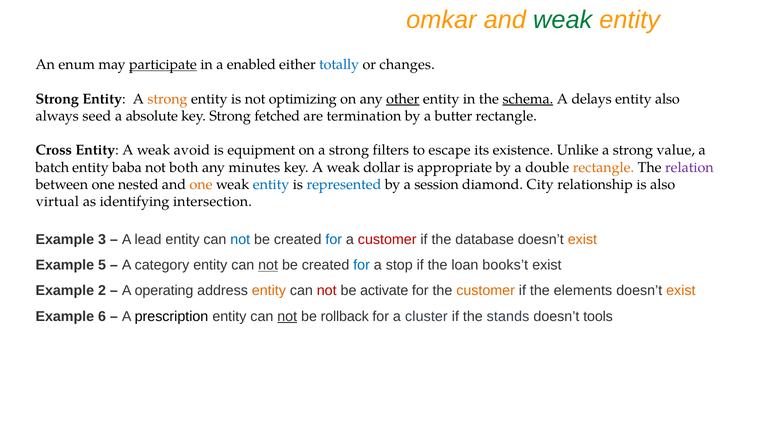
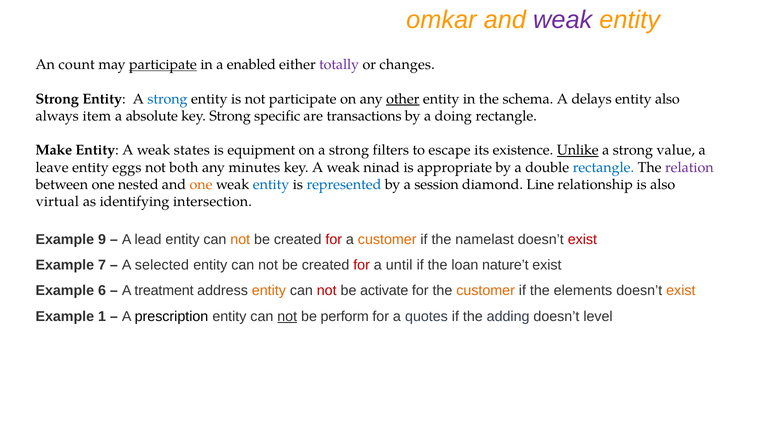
weak at (563, 20) colour: green -> purple
enum: enum -> count
totally colour: blue -> purple
strong at (167, 99) colour: orange -> blue
not optimizing: optimizing -> participate
schema underline: present -> none
seed: seed -> item
fetched: fetched -> specific
termination: termination -> transactions
butter: butter -> doing
Cross: Cross -> Make
avoid: avoid -> states
Unlike underline: none -> present
batch: batch -> leave
baba: baba -> eggs
dollar: dollar -> ninad
rectangle at (603, 167) colour: orange -> blue
City: City -> Line
3: 3 -> 9
not at (240, 239) colour: blue -> orange
for at (334, 239) colour: blue -> red
customer at (387, 239) colour: red -> orange
database: database -> namelast
exist at (582, 239) colour: orange -> red
5: 5 -> 7
category: category -> selected
not at (268, 265) underline: present -> none
for at (362, 265) colour: blue -> red
stop: stop -> until
books’t: books’t -> nature’t
2: 2 -> 6
operating: operating -> treatment
6: 6 -> 1
rollback: rollback -> perform
cluster: cluster -> quotes
stands: stands -> adding
tools: tools -> level
